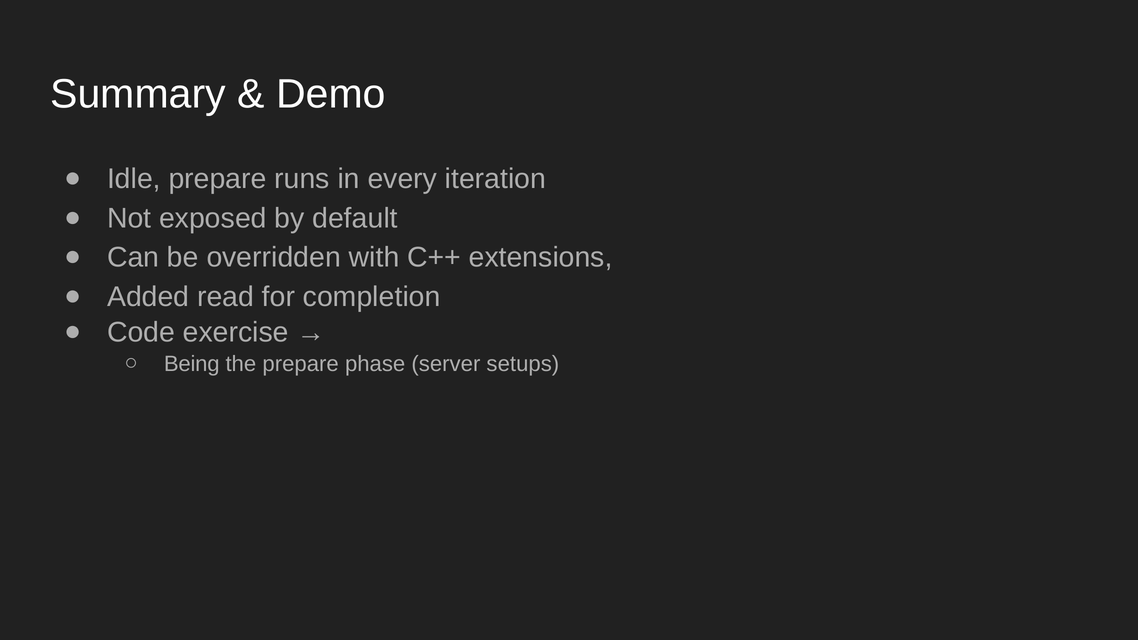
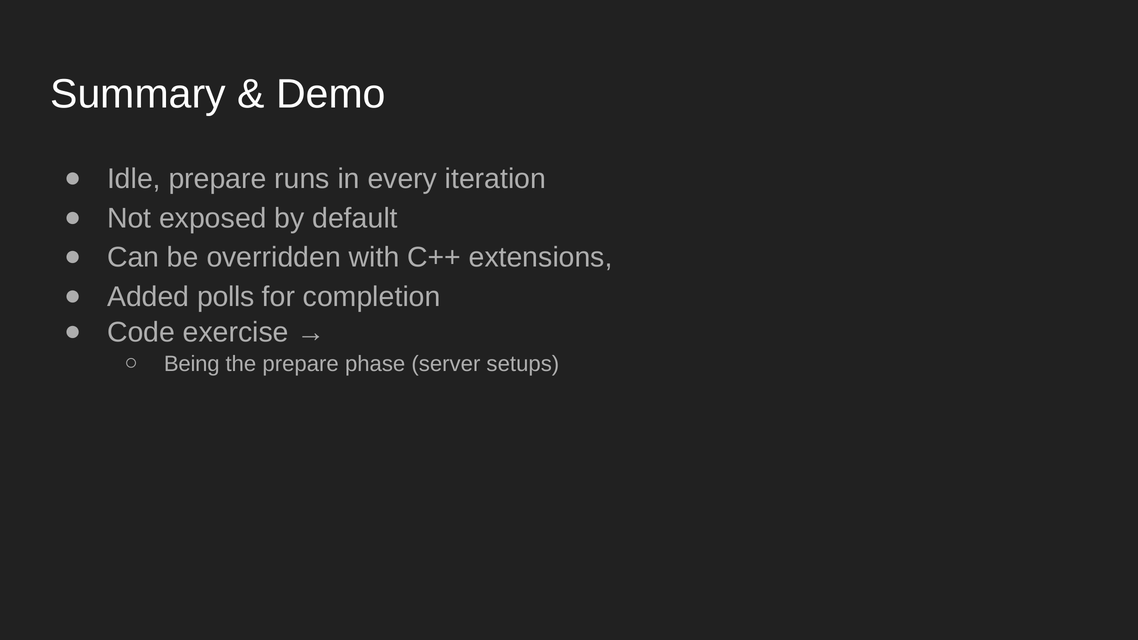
read: read -> polls
